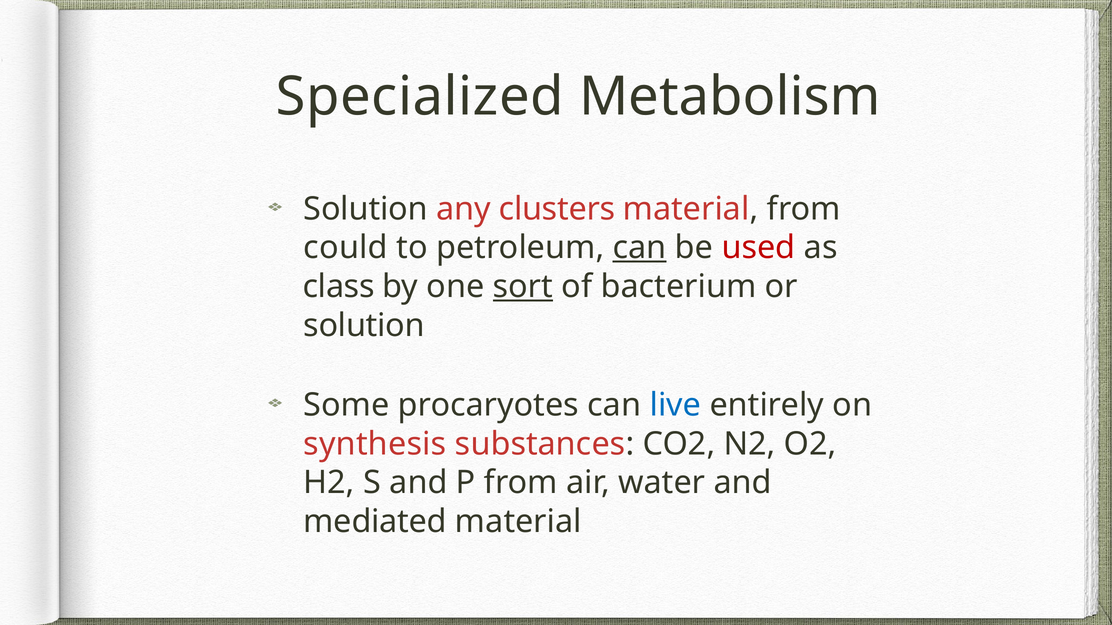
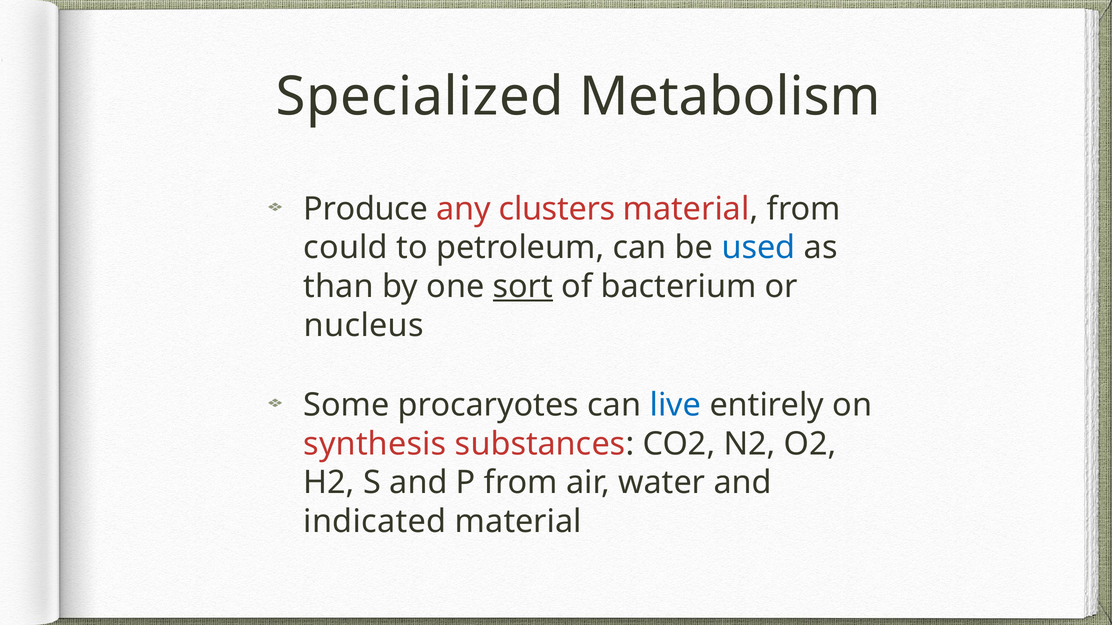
Solution at (366, 209): Solution -> Produce
can at (640, 248) underline: present -> none
used colour: red -> blue
class: class -> than
solution at (364, 326): solution -> nucleus
mediated: mediated -> indicated
